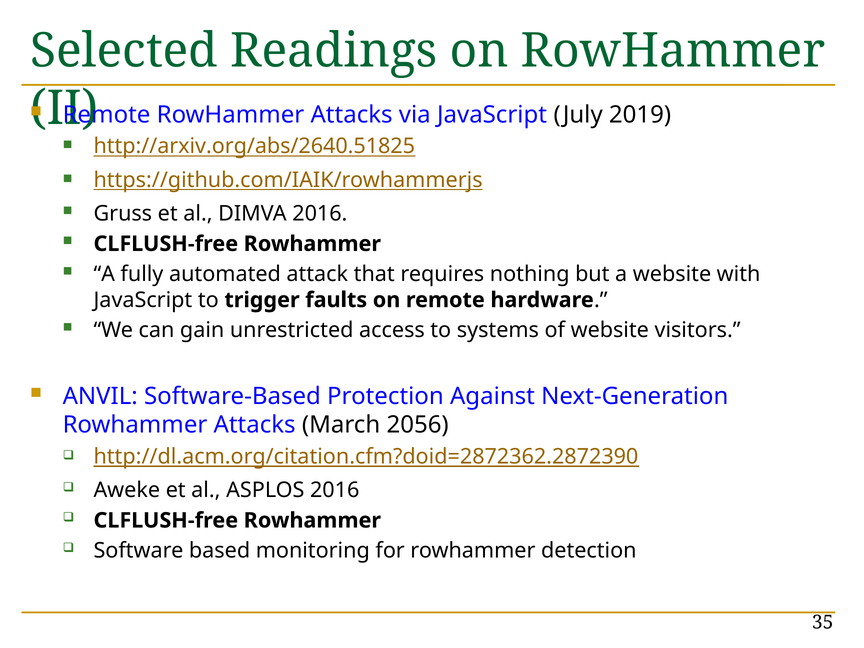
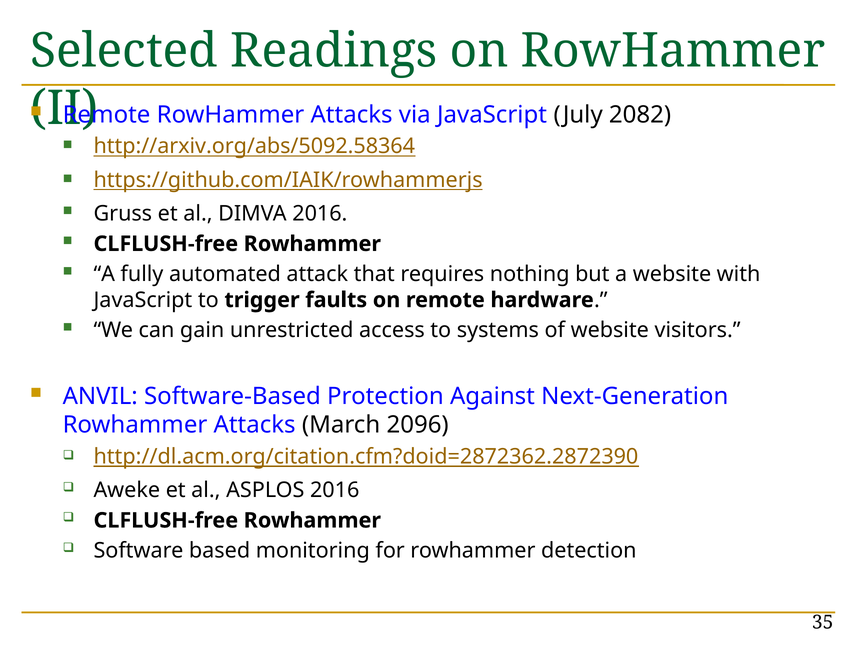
2019: 2019 -> 2082
http://arxiv.org/abs/2640.51825: http://arxiv.org/abs/2640.51825 -> http://arxiv.org/abs/5092.58364
2056: 2056 -> 2096
